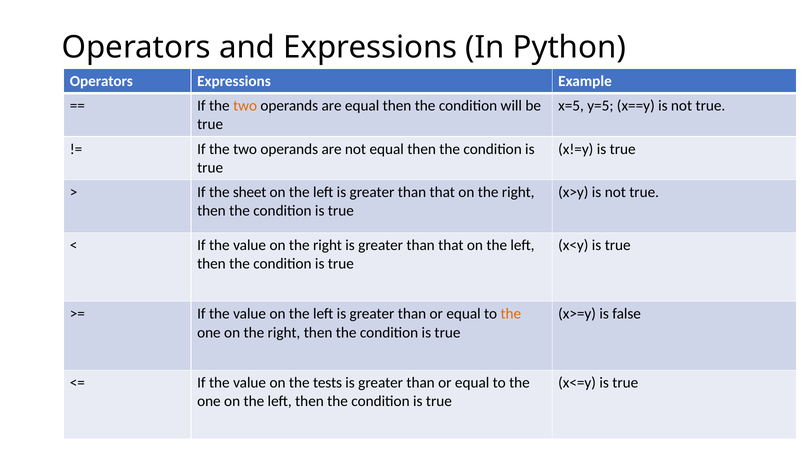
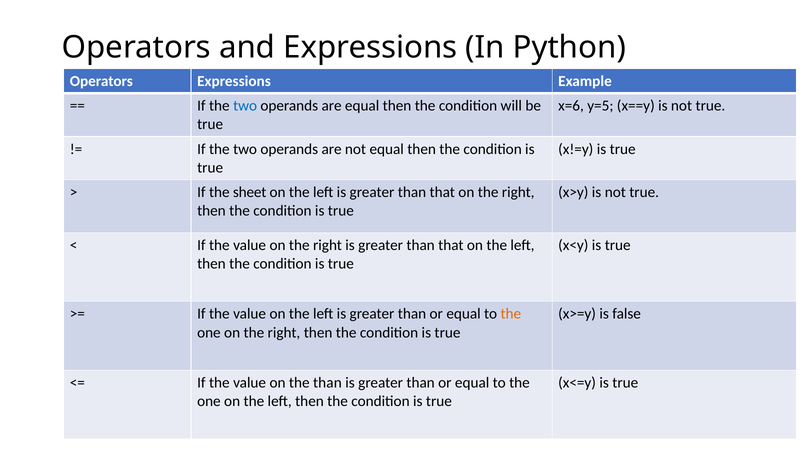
two at (245, 106) colour: orange -> blue
x=5: x=5 -> x=6
the tests: tests -> than
